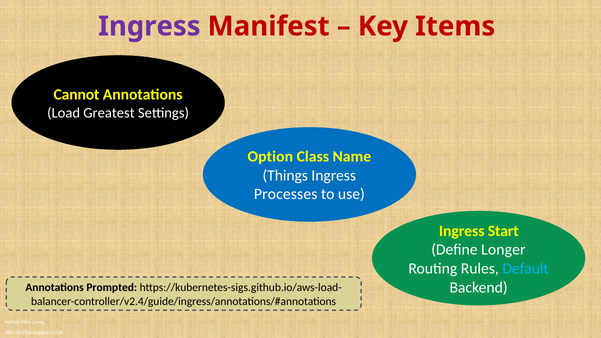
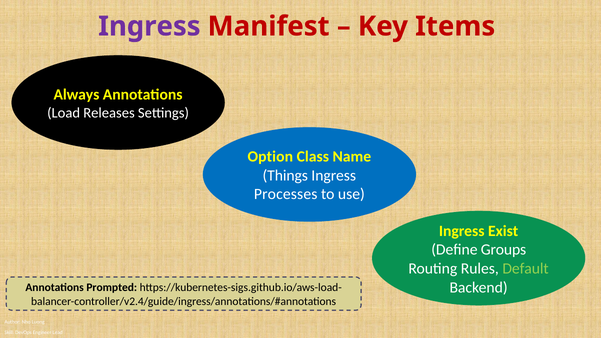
Cannot: Cannot -> Always
Greatest: Greatest -> Releases
Start: Start -> Exist
Longer: Longer -> Groups
Default colour: light blue -> light green
